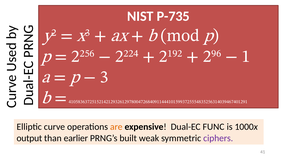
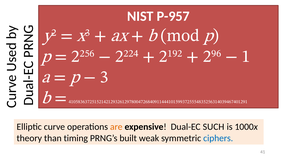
P-735: P-735 -> P-957
FUNC: FUNC -> SUCH
output: output -> theory
earlier: earlier -> timing
ciphers colour: purple -> blue
